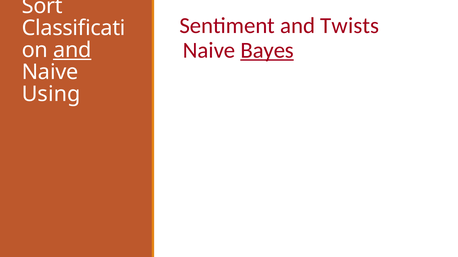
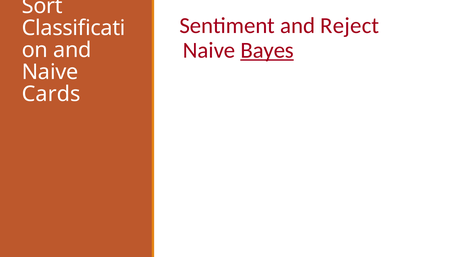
Twists: Twists -> Reject
and at (72, 50) underline: present -> none
Using: Using -> Cards
